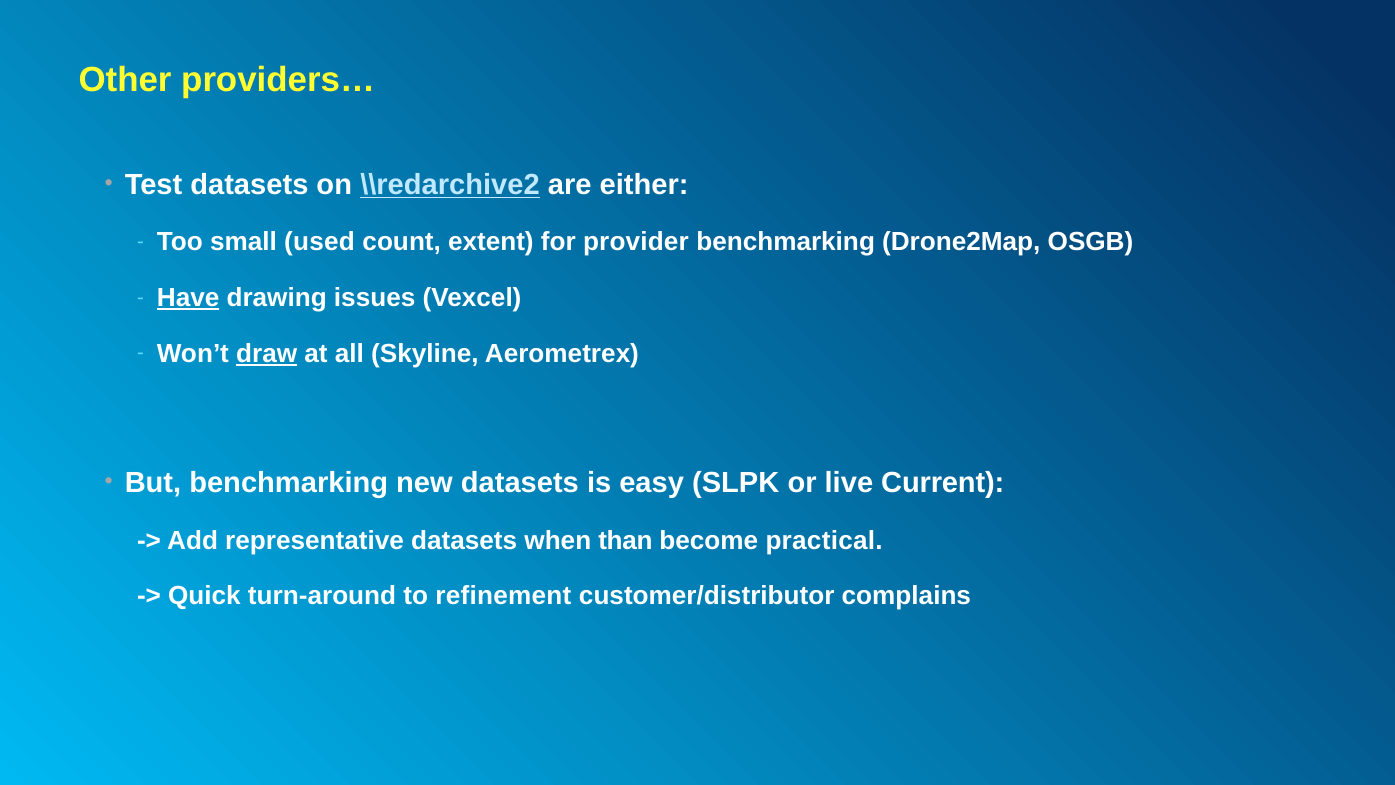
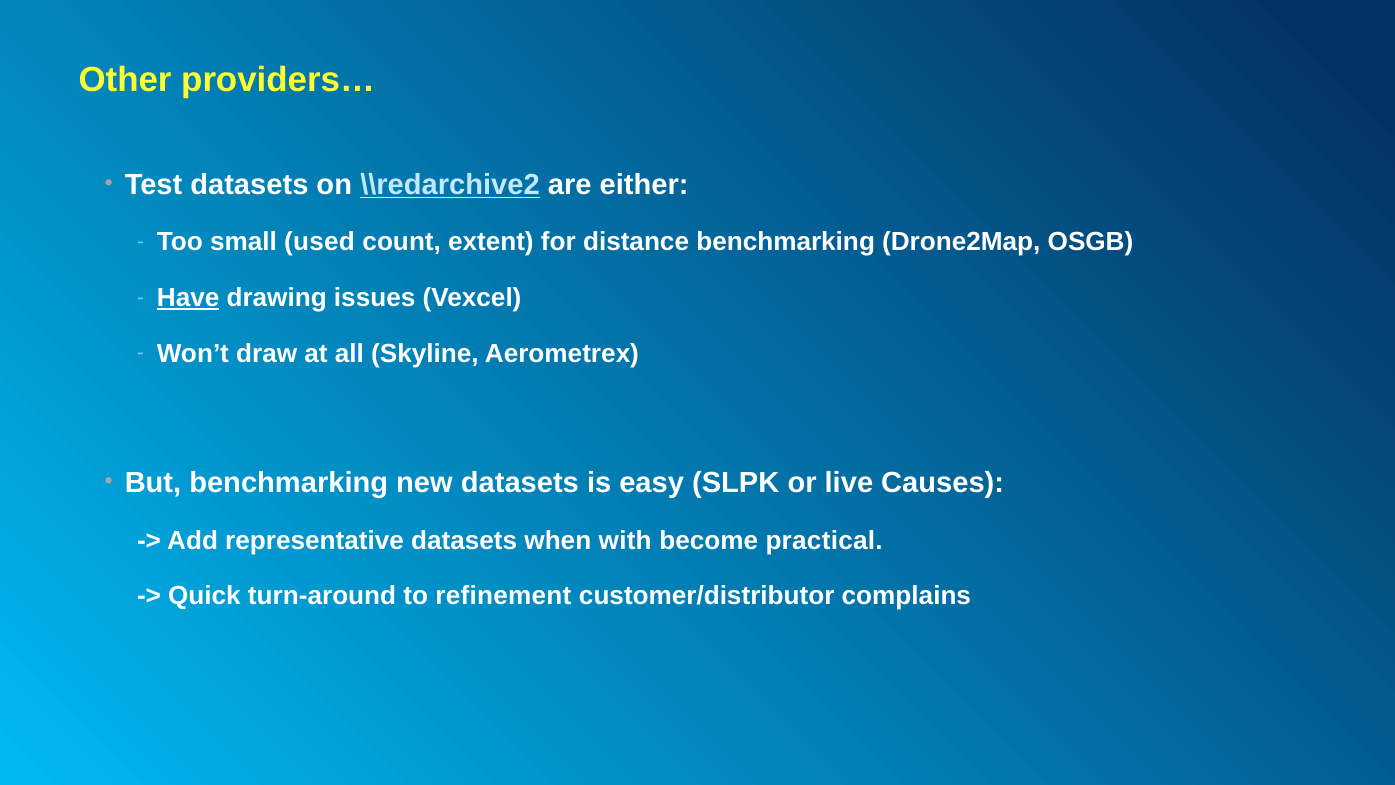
provider: provider -> distance
draw underline: present -> none
Current: Current -> Causes
than: than -> with
